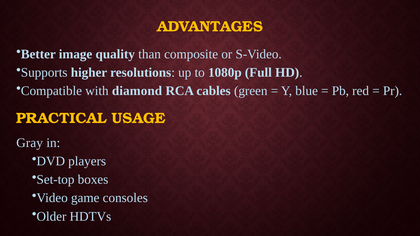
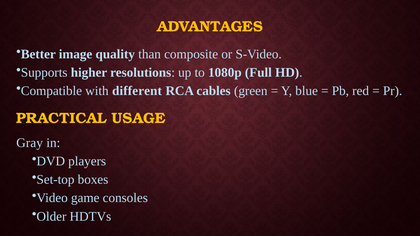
diamond: diamond -> different
